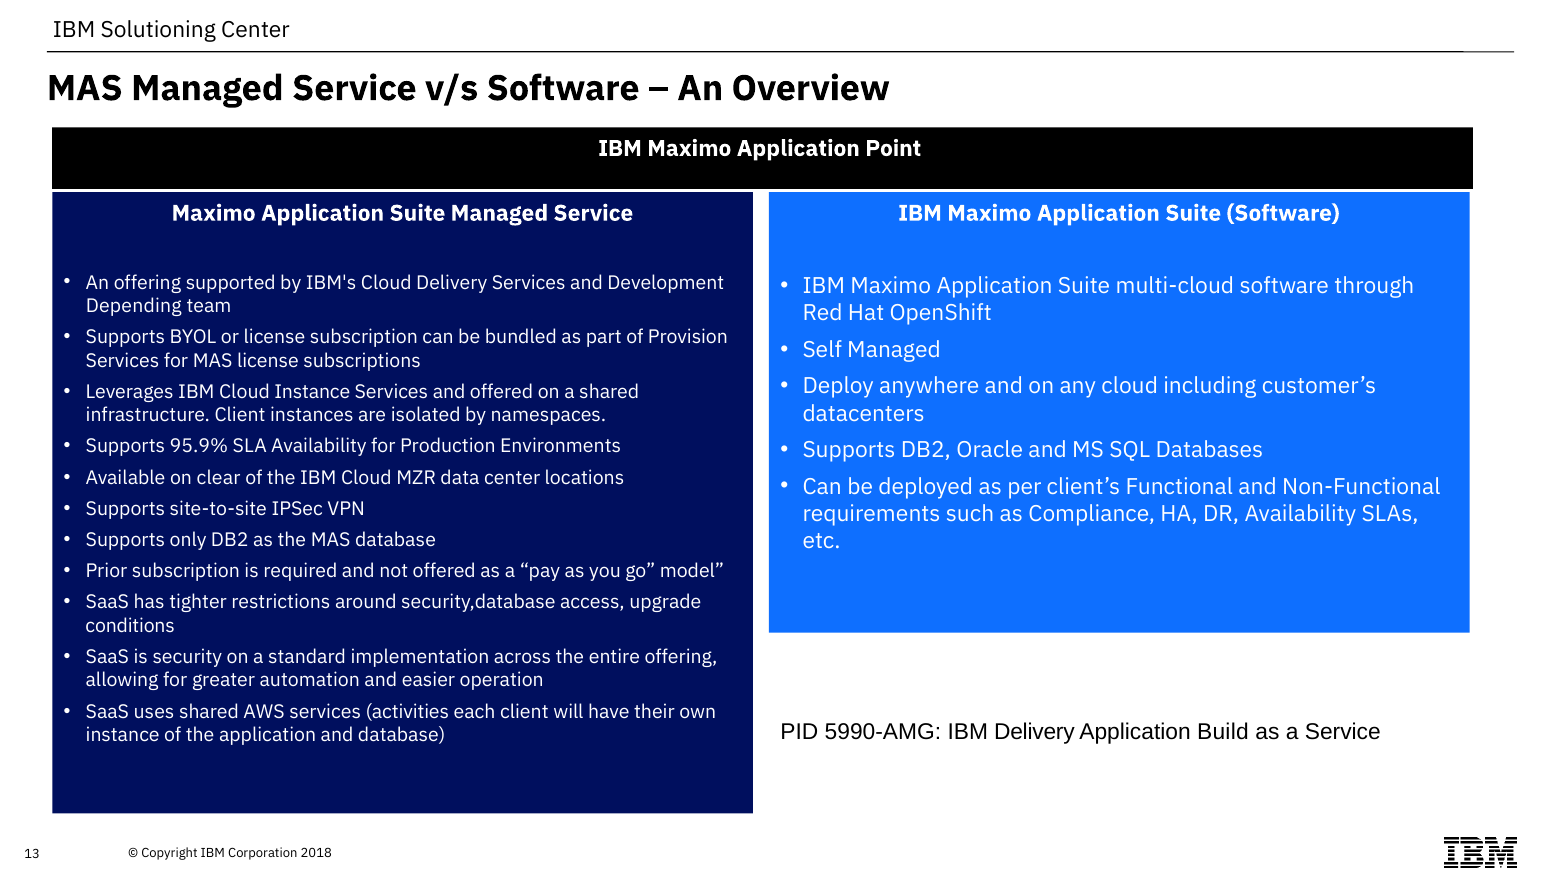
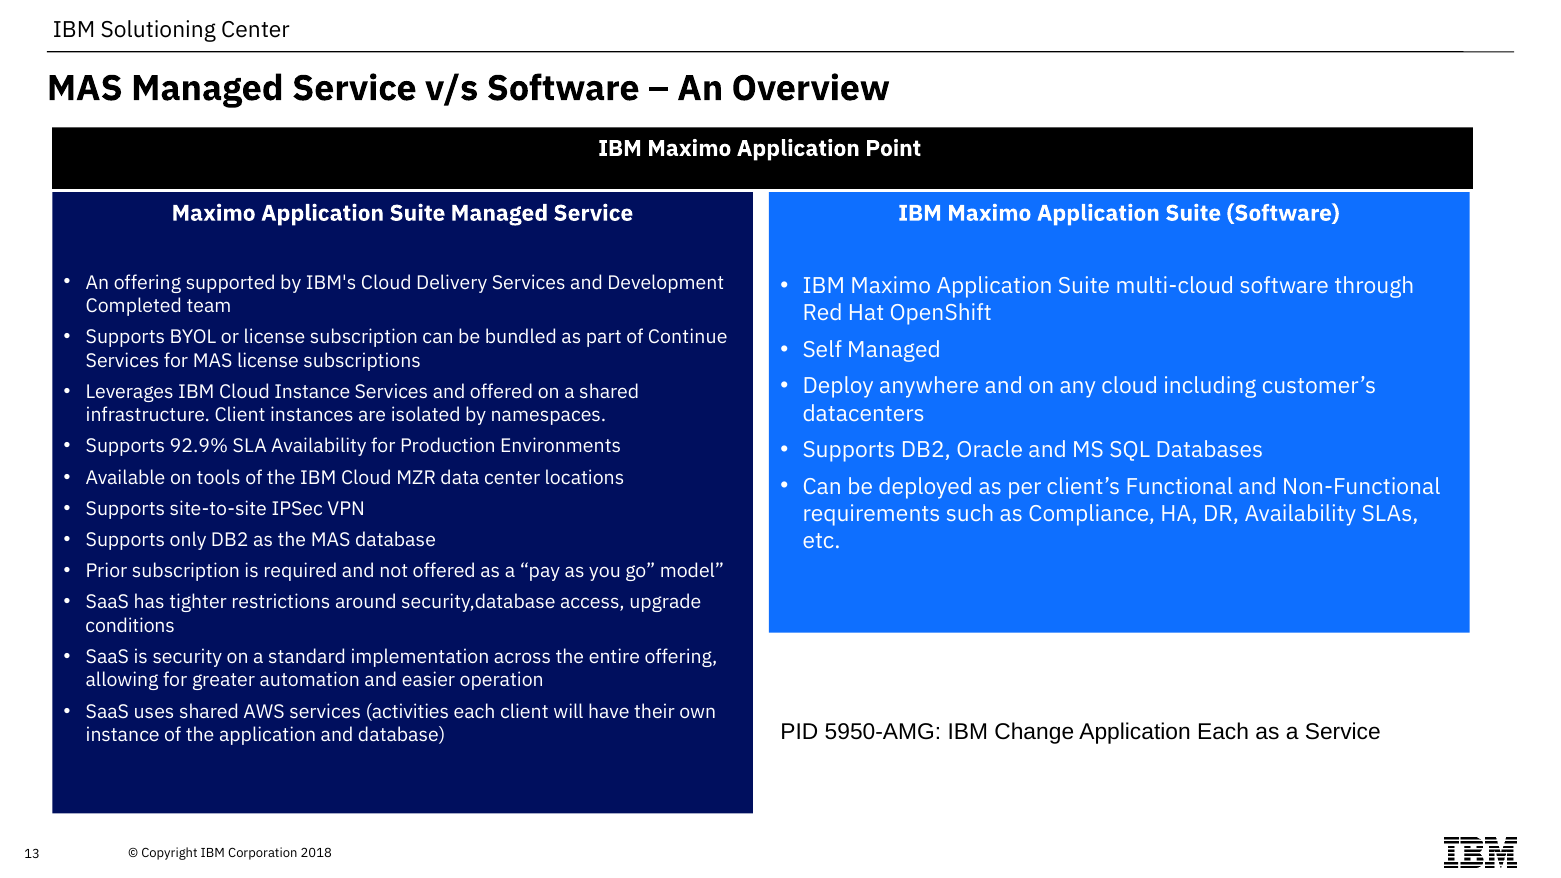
Depending: Depending -> Completed
Provision: Provision -> Continue
95.9%: 95.9% -> 92.9%
clear: clear -> tools
5990-AMG: 5990-AMG -> 5950-AMG
IBM Delivery: Delivery -> Change
Application Build: Build -> Each
